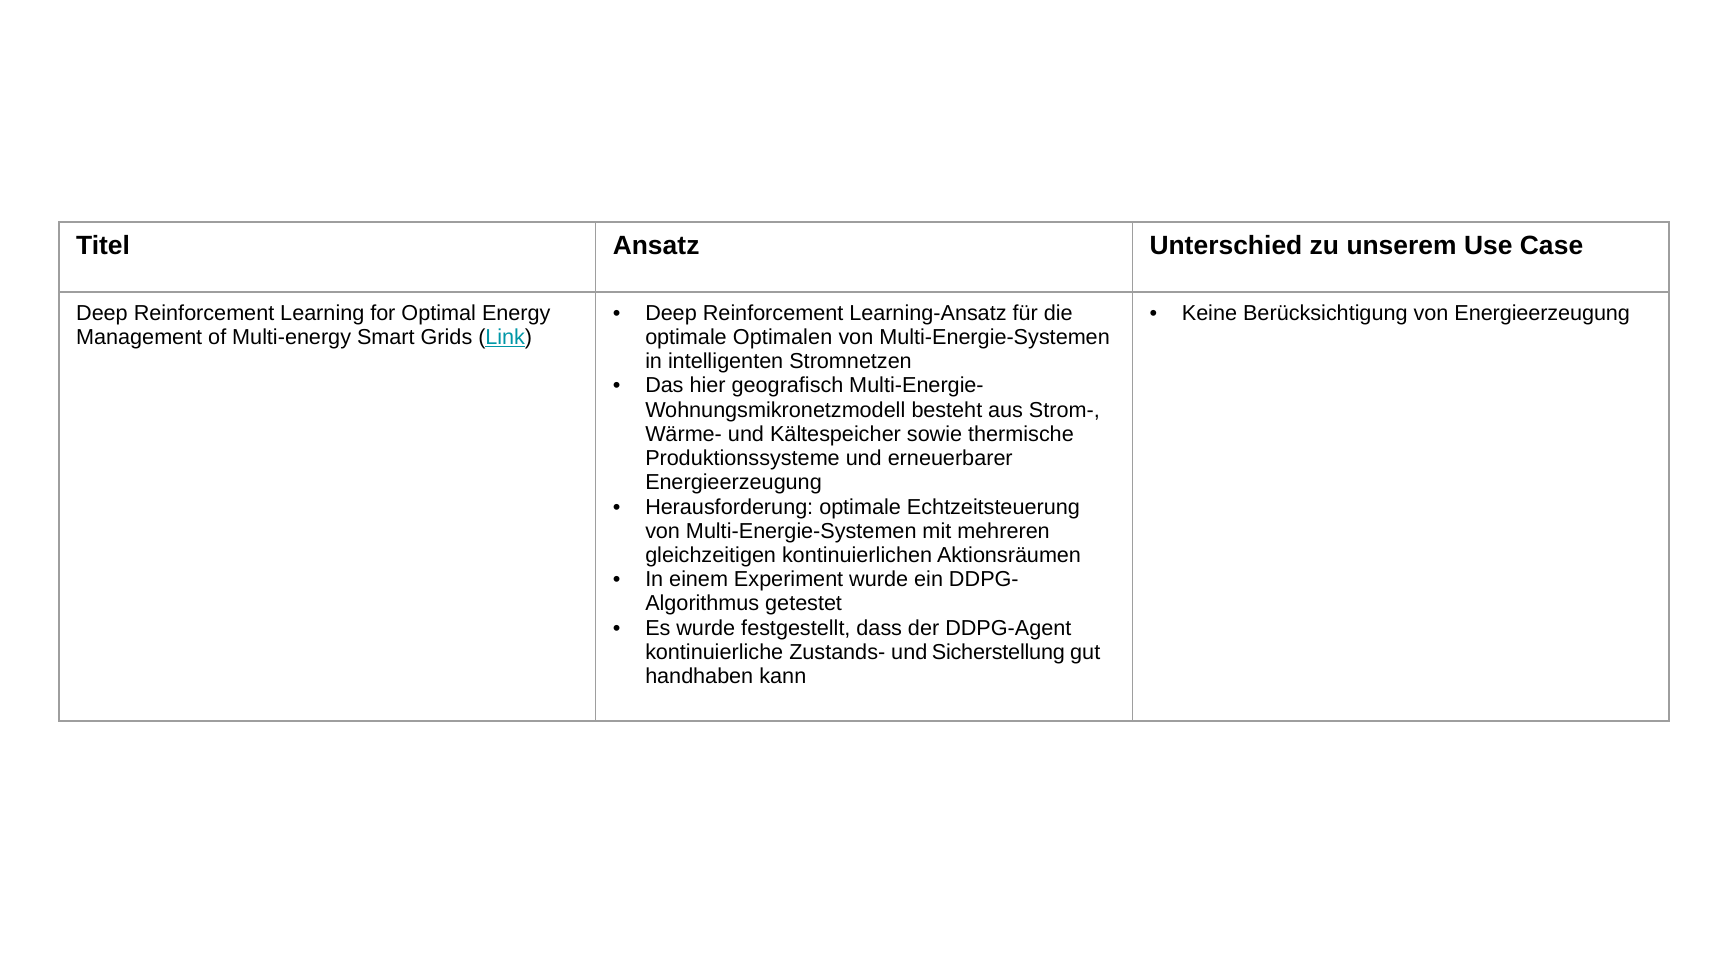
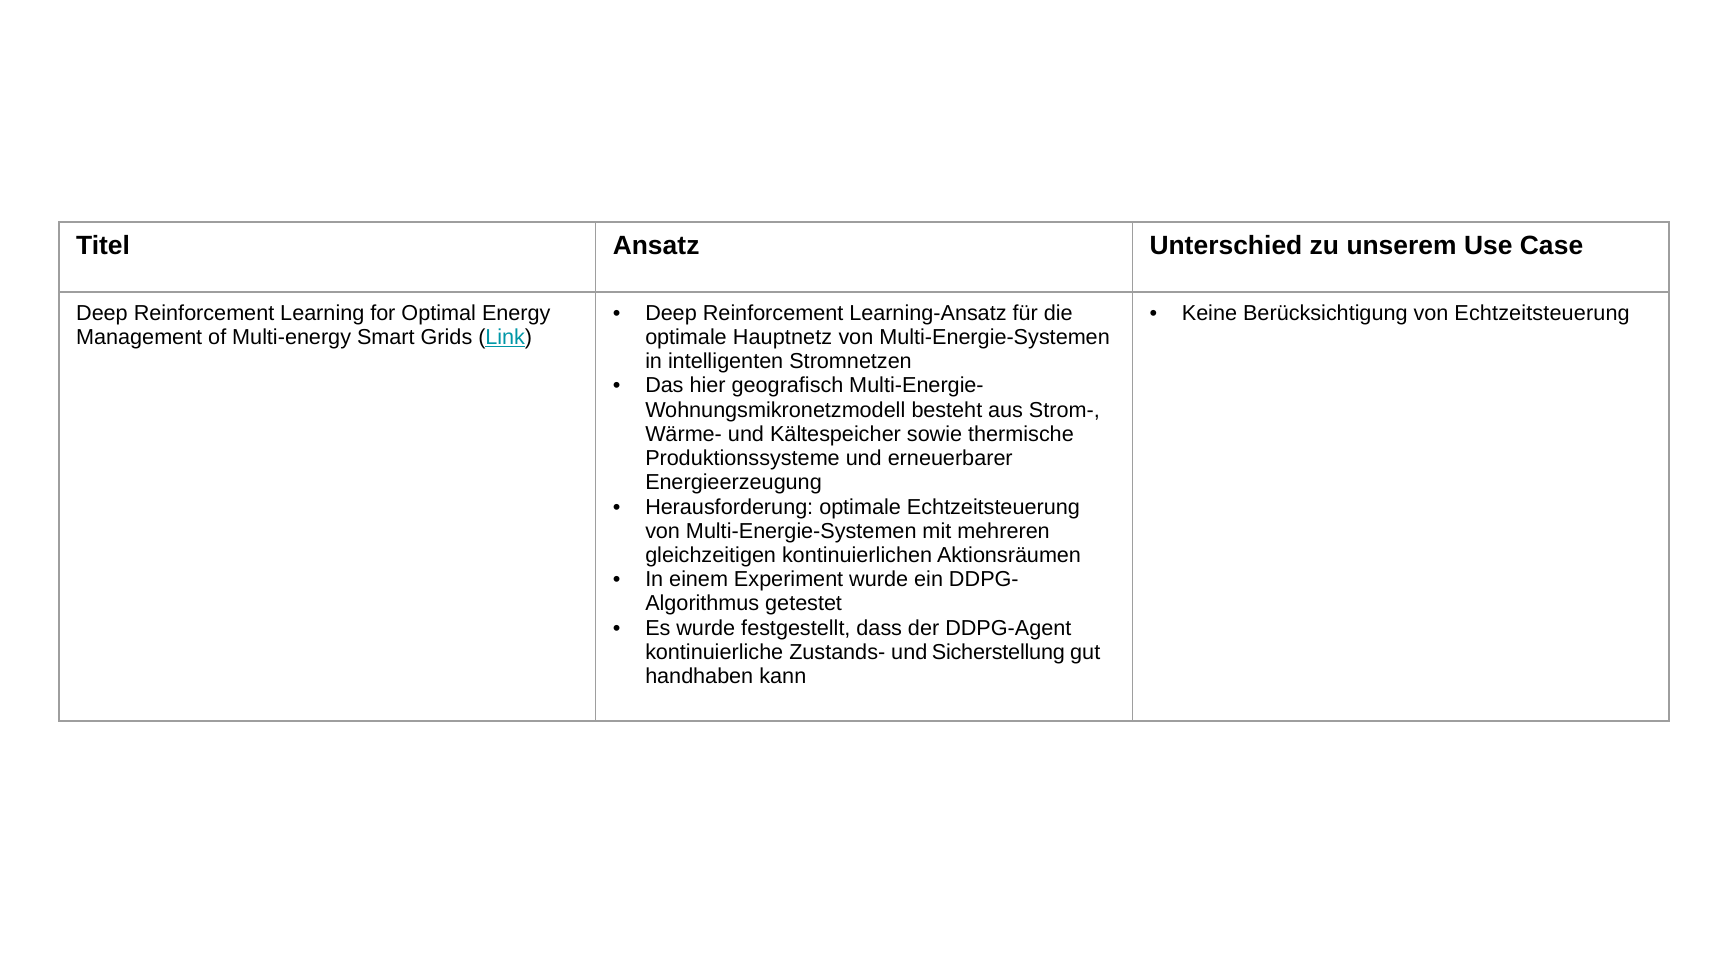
von Energieerzeugung: Energieerzeugung -> Echtzeitsteuerung
Optimalen: Optimalen -> Hauptnetz
